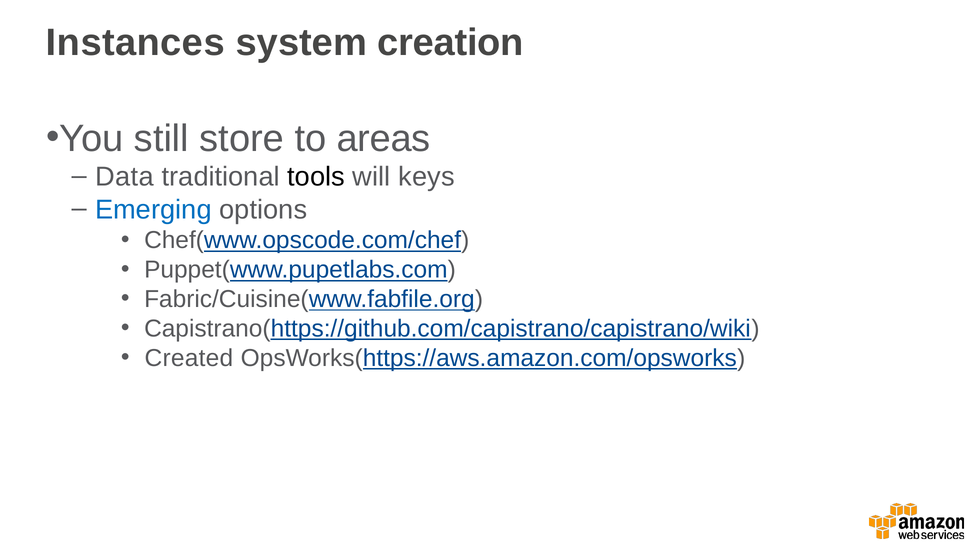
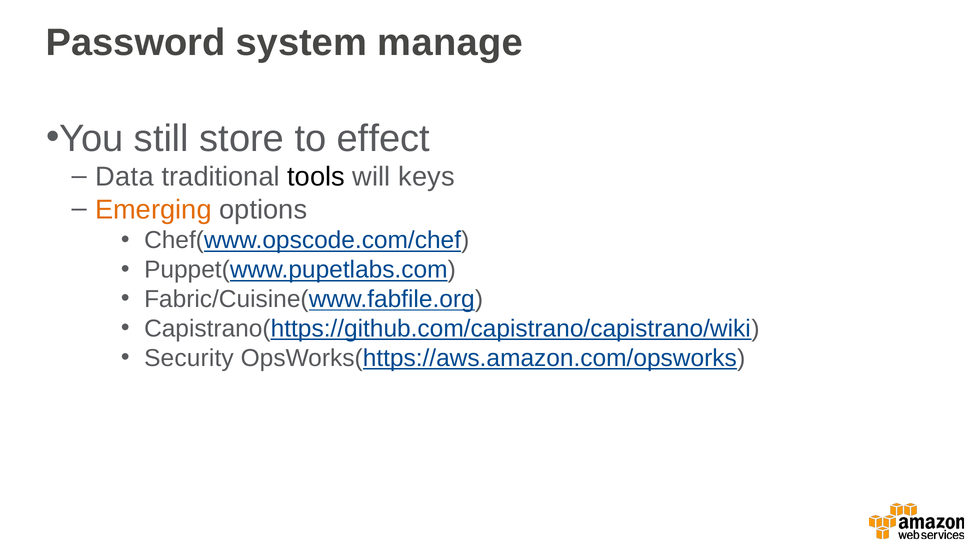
Instances: Instances -> Password
creation: creation -> manage
areas: areas -> effect
Emerging colour: blue -> orange
Created: Created -> Security
